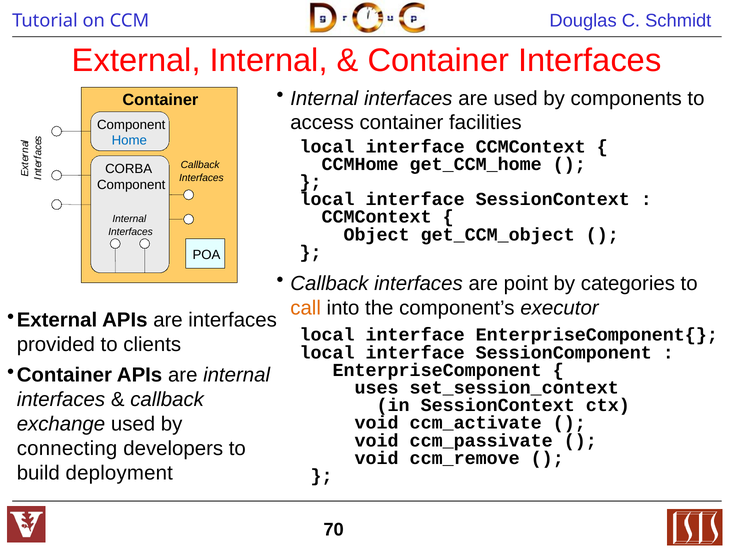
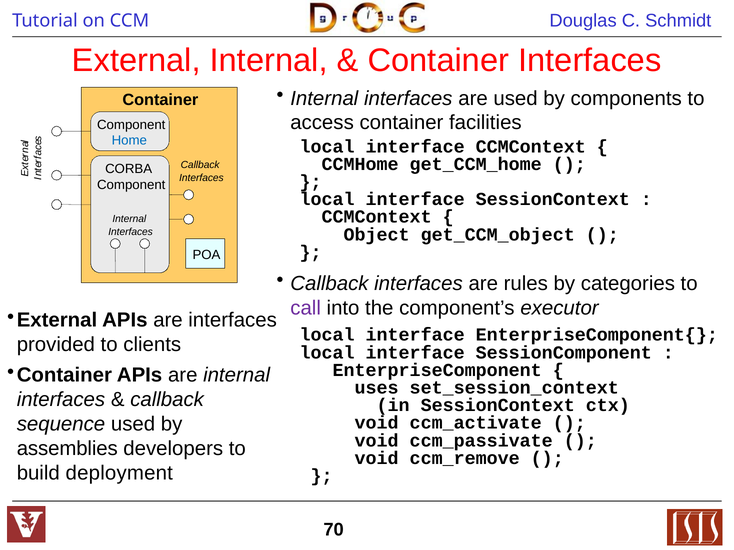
point: point -> rules
call colour: orange -> purple
exchange: exchange -> sequence
connecting: connecting -> assemblies
